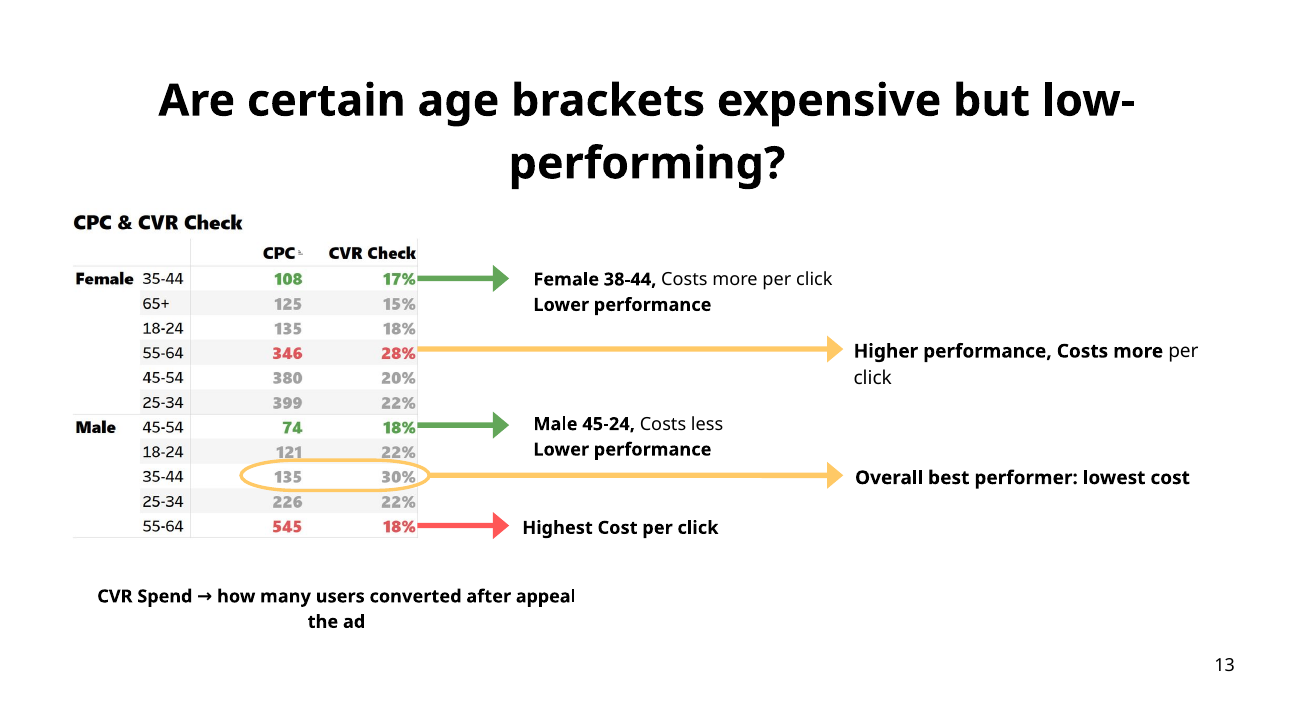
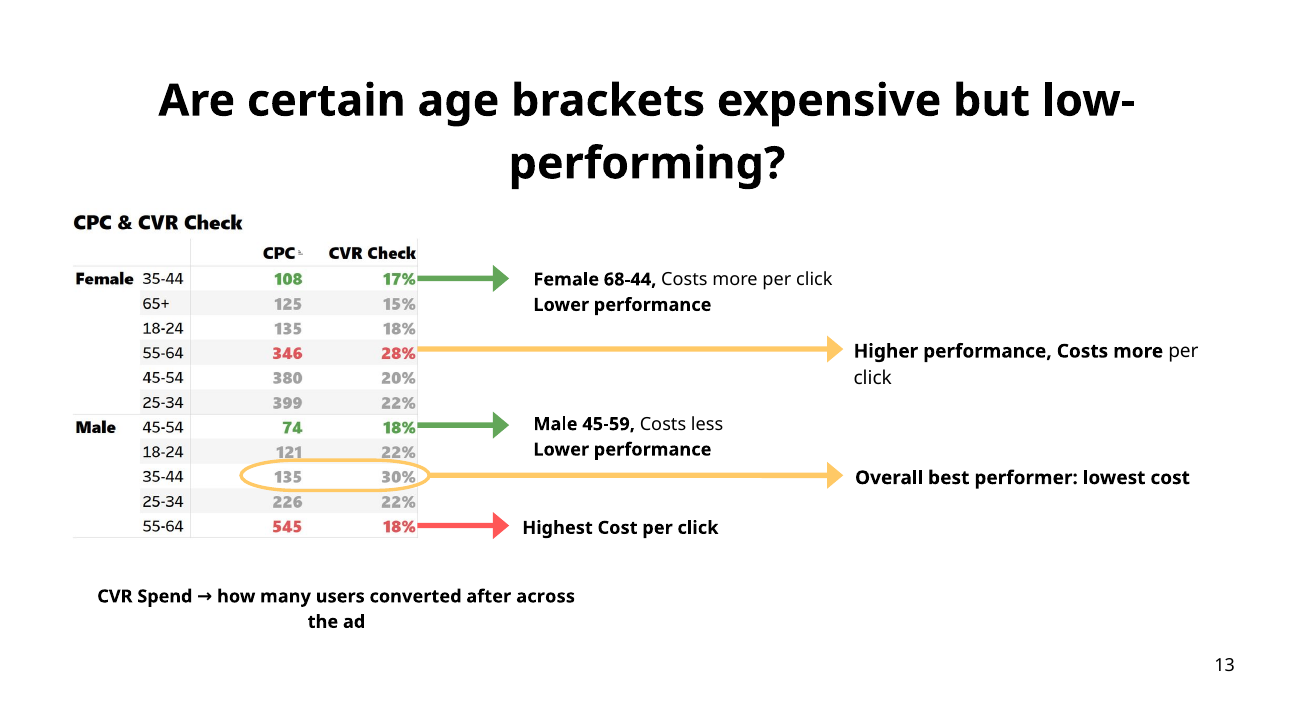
38-44: 38-44 -> 68-44
45-24: 45-24 -> 45-59
appeal: appeal -> across
